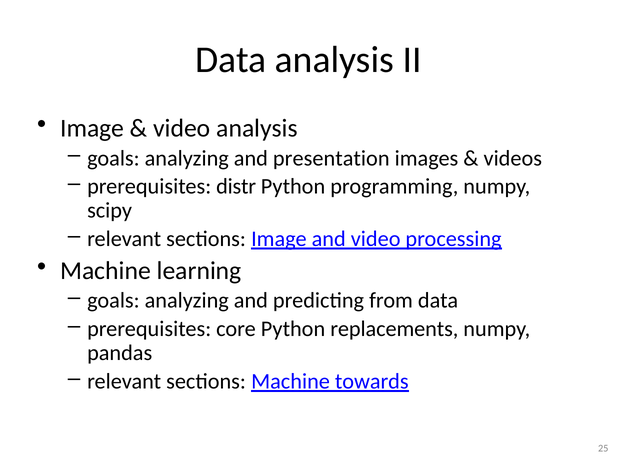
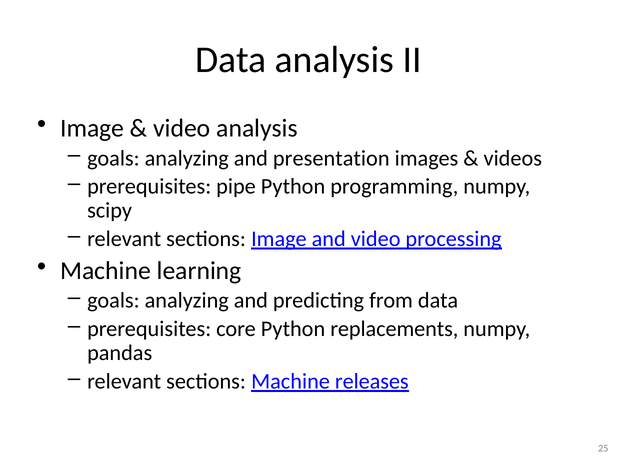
distr: distr -> pipe
towards: towards -> releases
